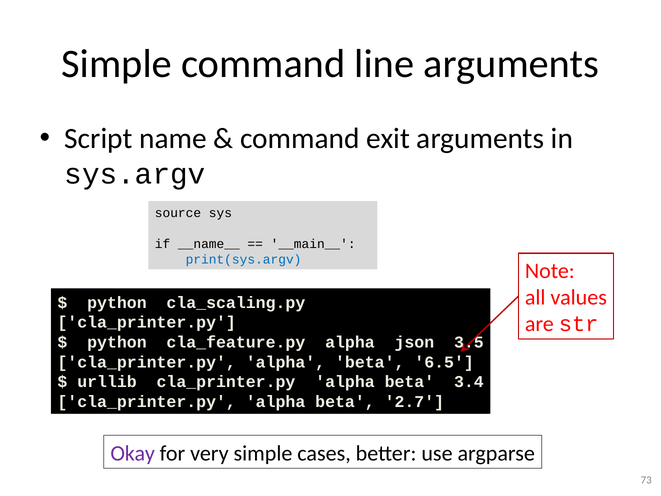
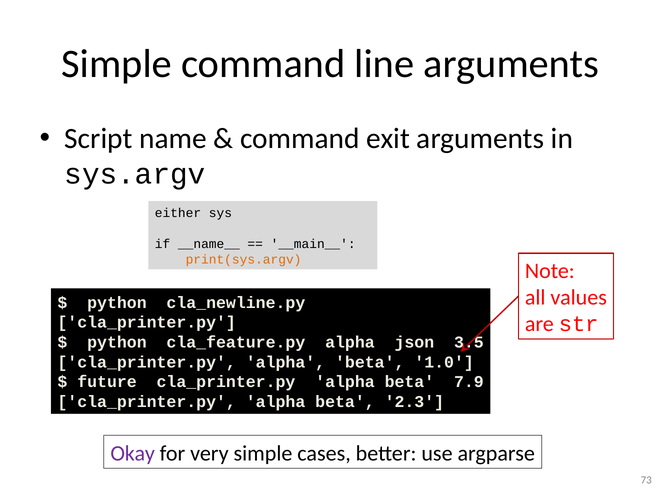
source: source -> either
print(sys.argv colour: blue -> orange
cla_scaling.py: cla_scaling.py -> cla_newline.py
6.5: 6.5 -> 1.0
urllib: urllib -> future
3.4: 3.4 -> 7.9
2.7: 2.7 -> 2.3
